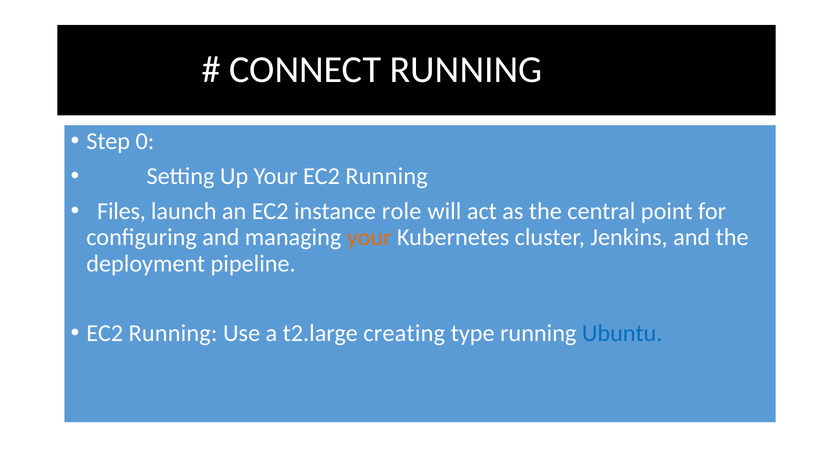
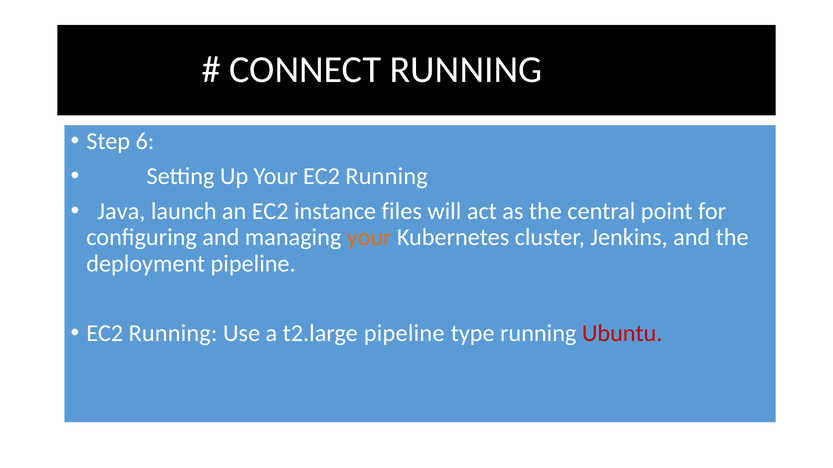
0: 0 -> 6
Files: Files -> Java
role: role -> files
t2.large creating: creating -> pipeline
Ubuntu colour: blue -> red
